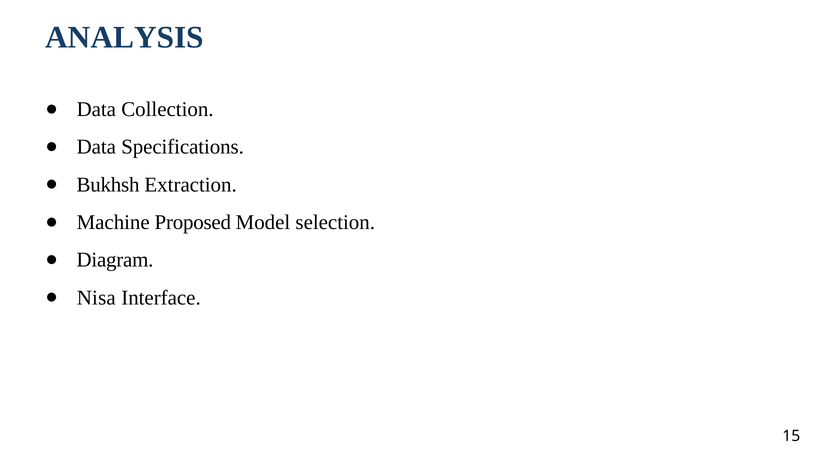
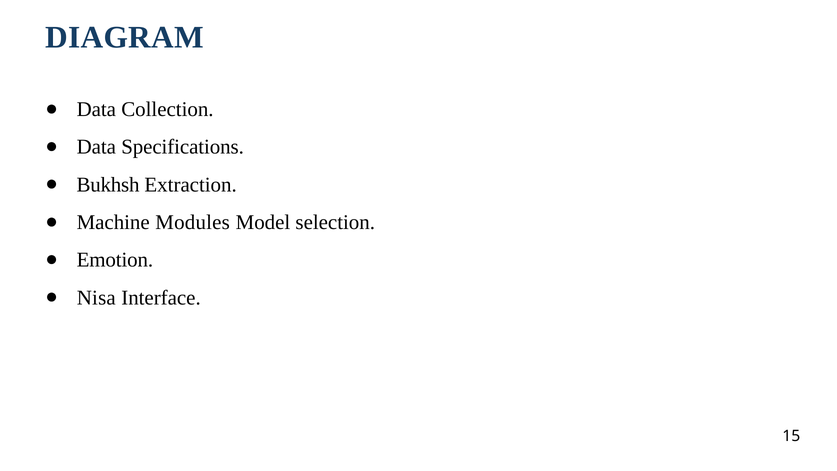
ANALYSIS: ANALYSIS -> DIAGRAM
Proposed: Proposed -> Modules
Diagram: Diagram -> Emotion
